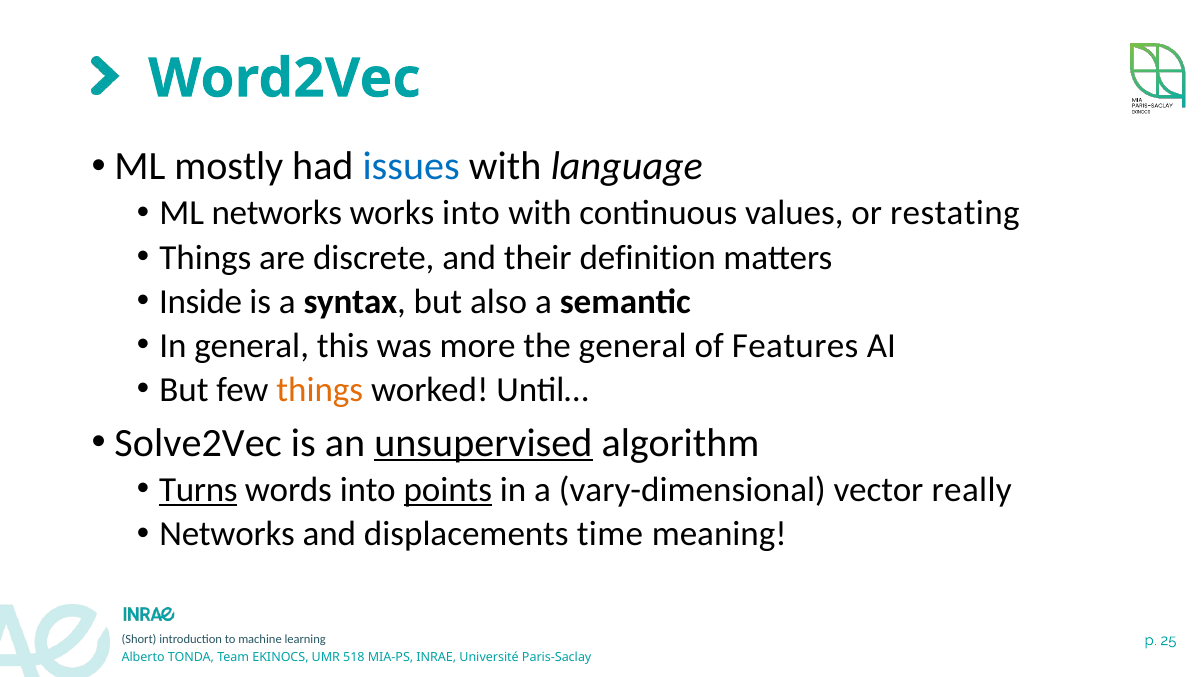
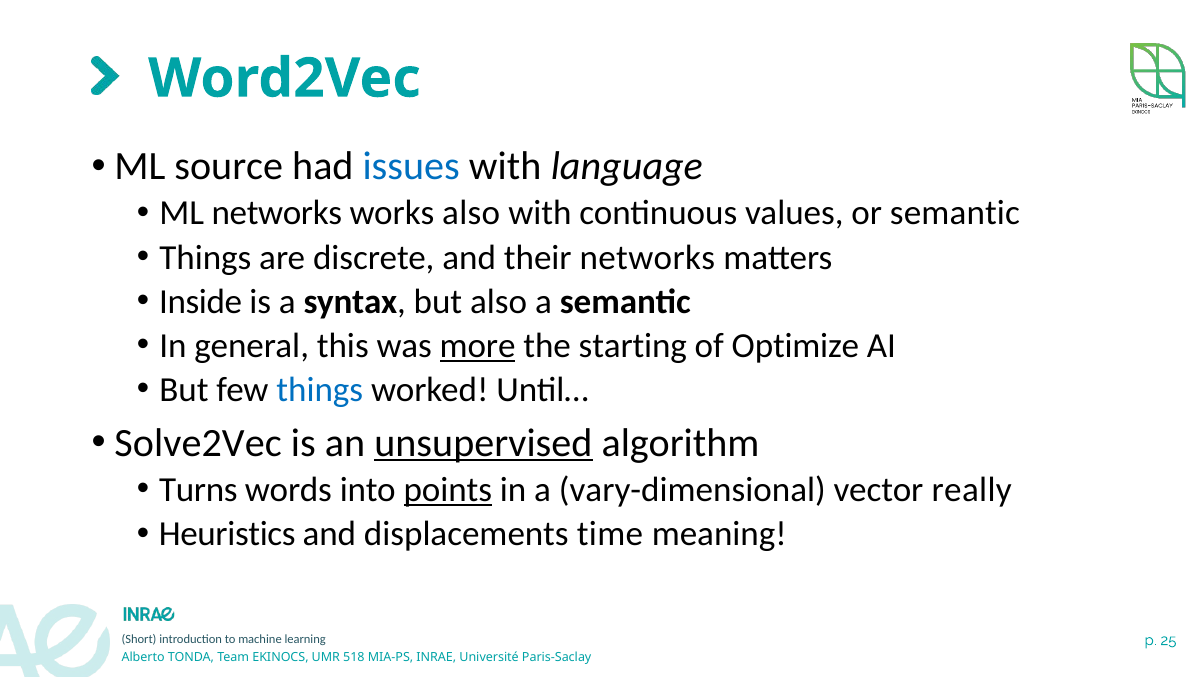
mostly: mostly -> source
works into: into -> also
or restating: restating -> semantic
their definition: definition -> networks
more underline: none -> present
the general: general -> starting
Features: Features -> Optimize
things at (320, 390) colour: orange -> blue
Turns underline: present -> none
Networks at (227, 534): Networks -> Heuristics
